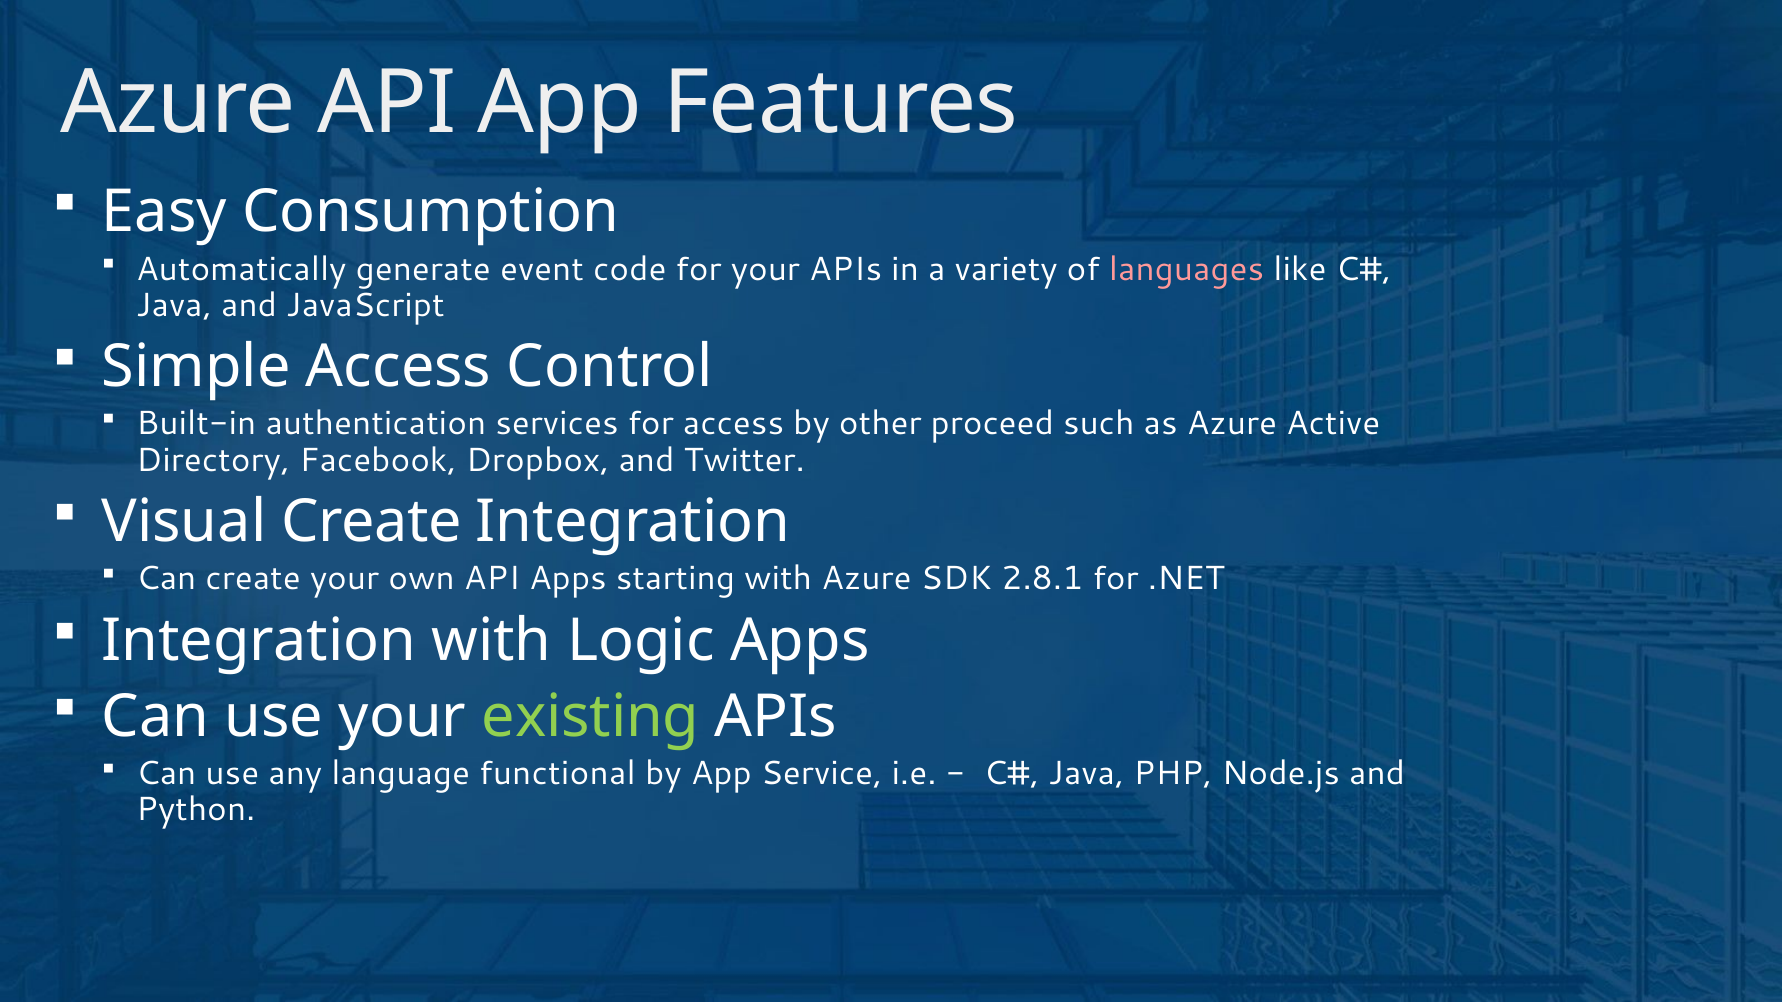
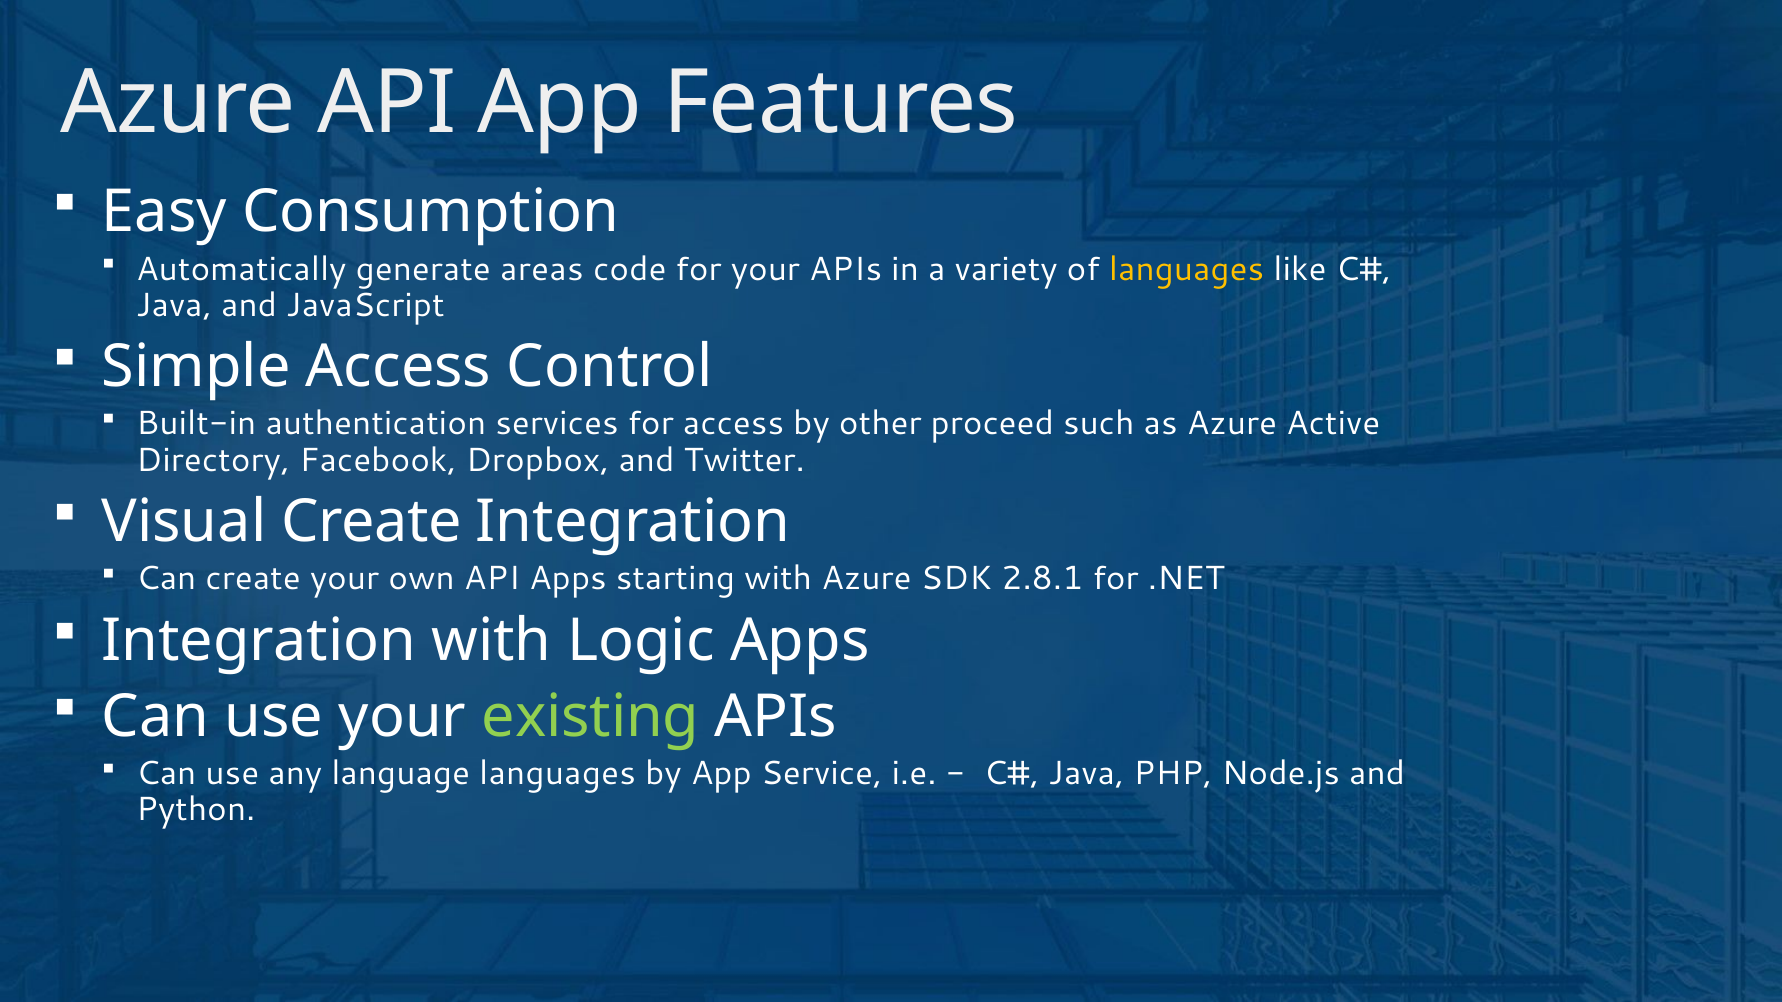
event: event -> areas
languages at (1187, 269) colour: pink -> yellow
language functional: functional -> languages
